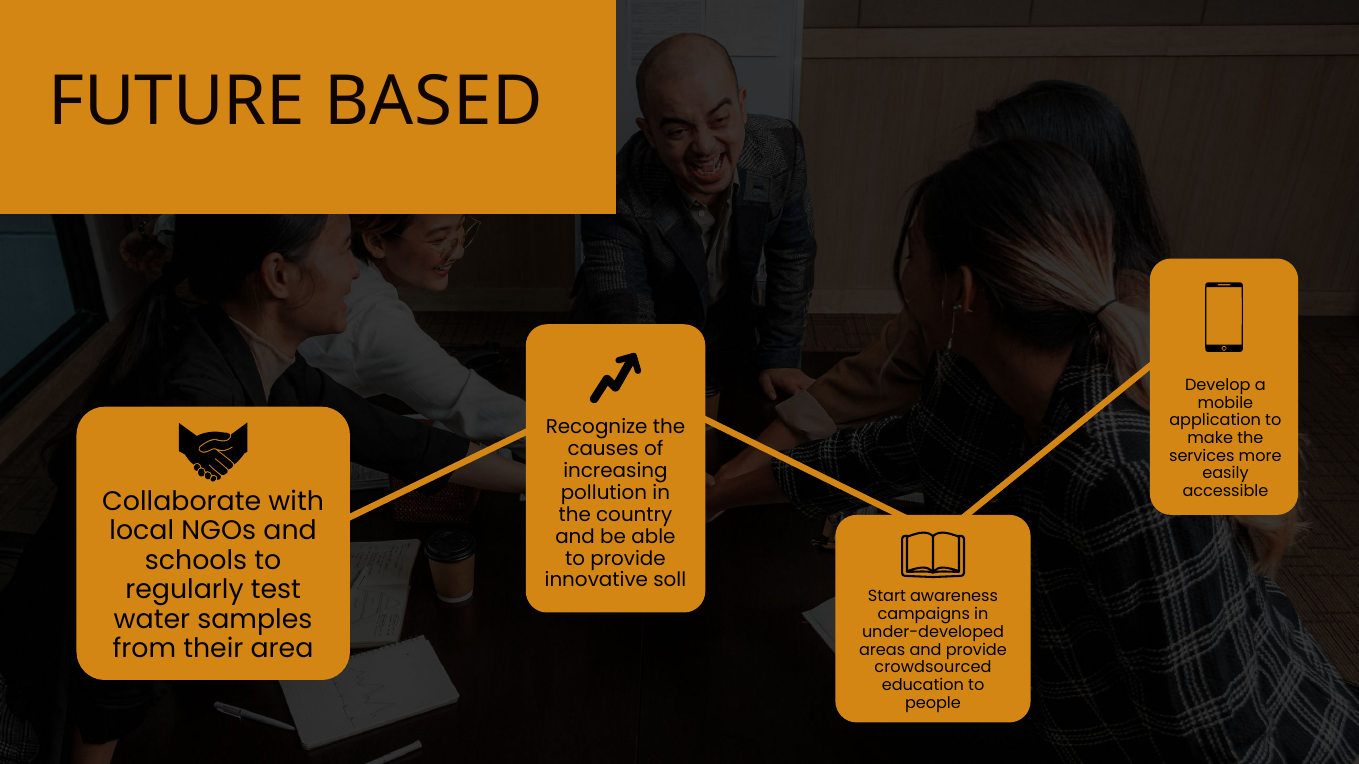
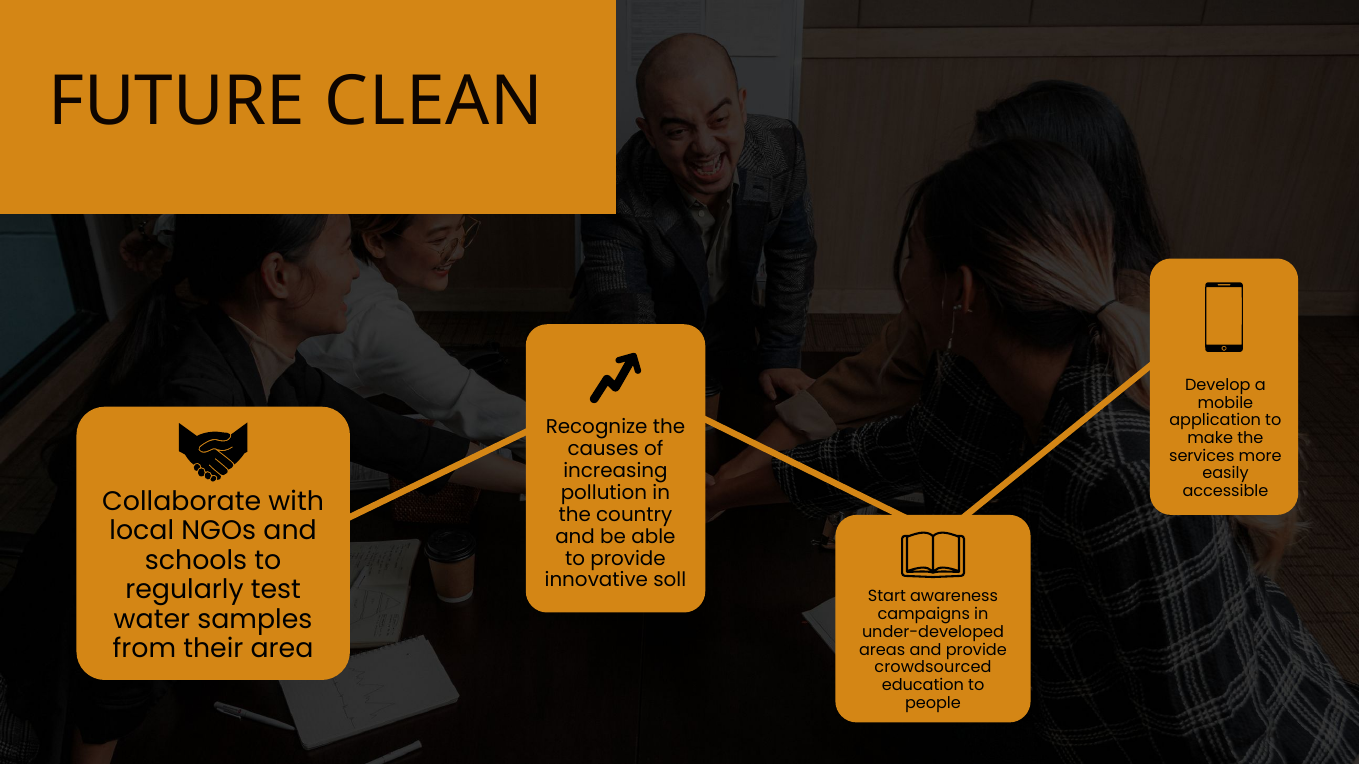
BASED: BASED -> CLEAN
